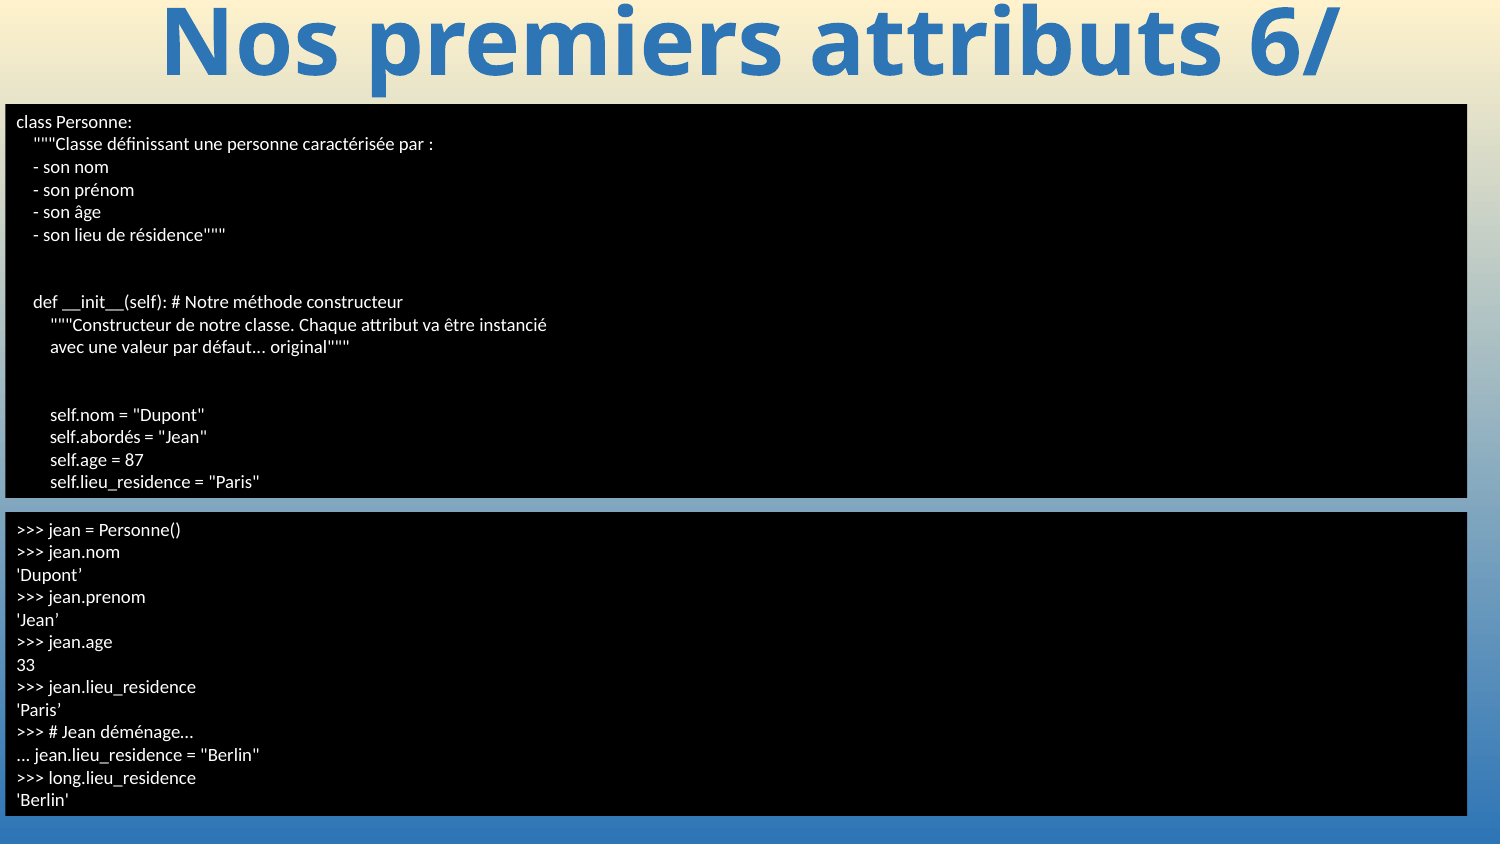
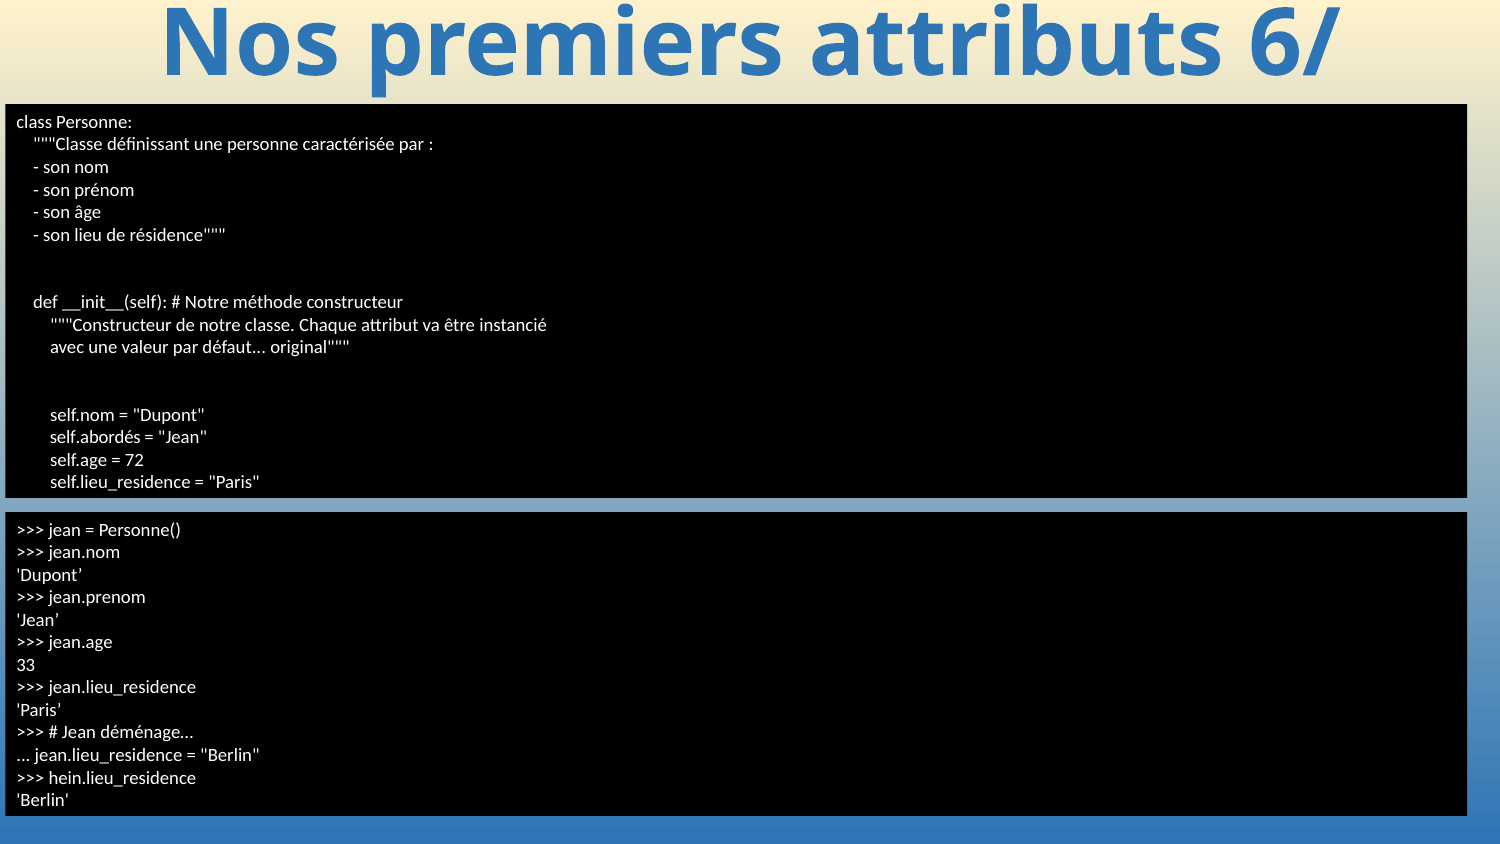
87: 87 -> 72
long.lieu_residence: long.lieu_residence -> hein.lieu_residence
